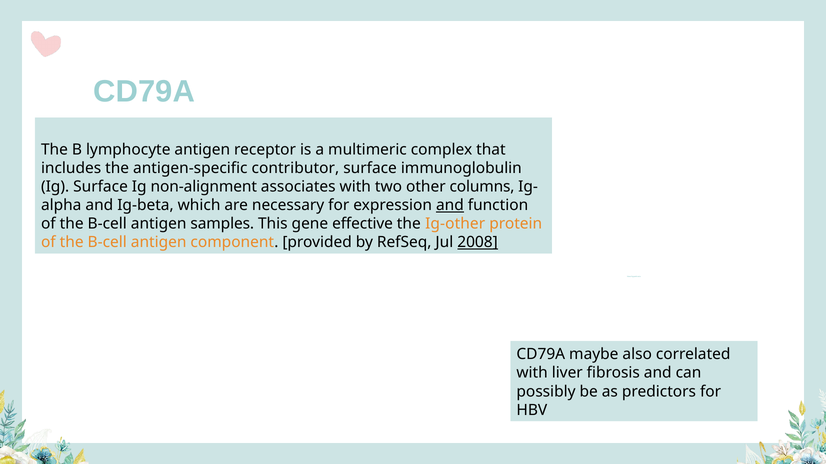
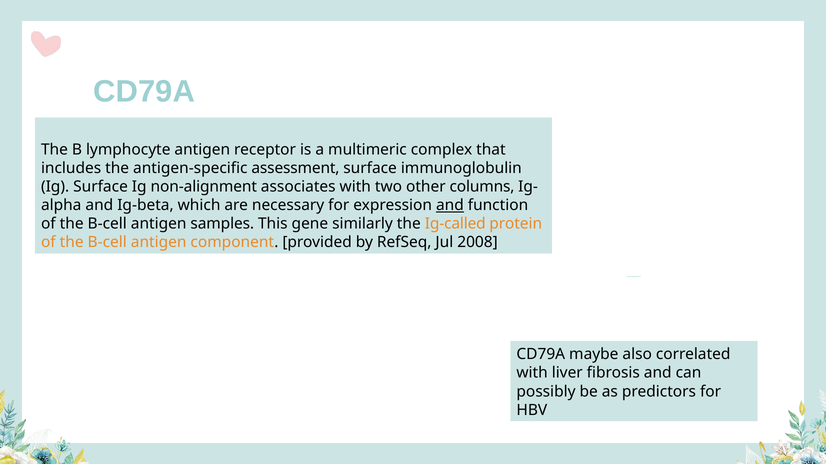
contributor: contributor -> assessment
effective: effective -> similarly
Ig-other: Ig-other -> Ig-called
2008 underline: present -> none
